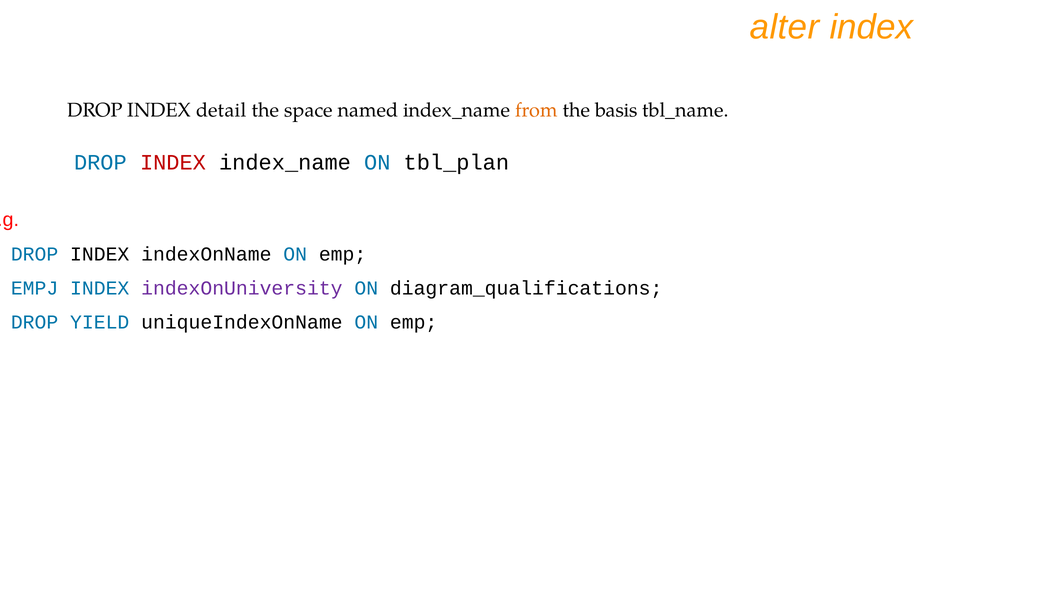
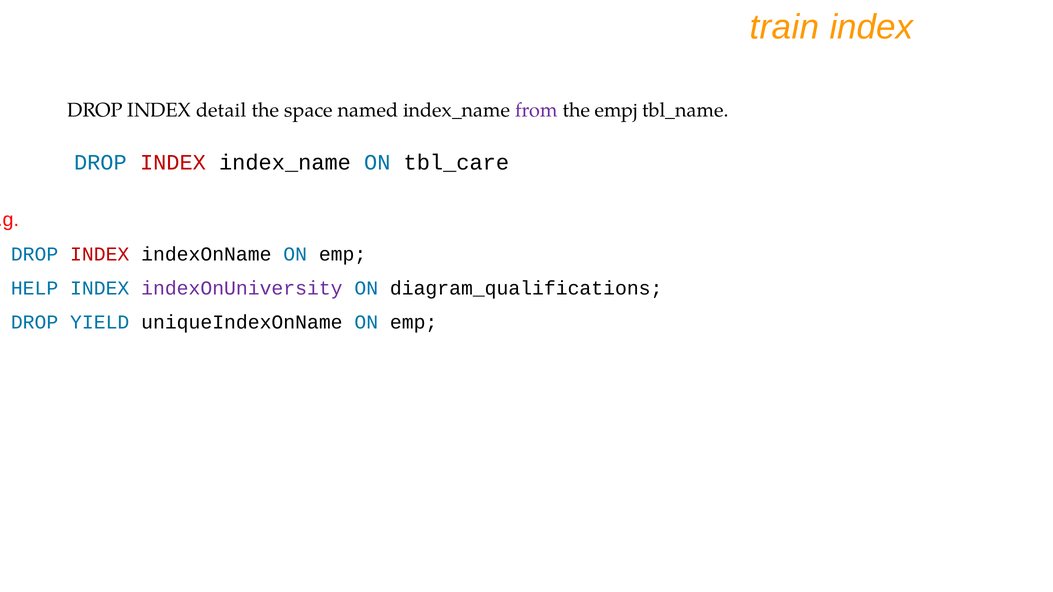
alter: alter -> train
from colour: orange -> purple
basis: basis -> empj
tbl_plan: tbl_plan -> tbl_care
INDEX at (100, 254) colour: black -> red
EMPJ: EMPJ -> HELP
